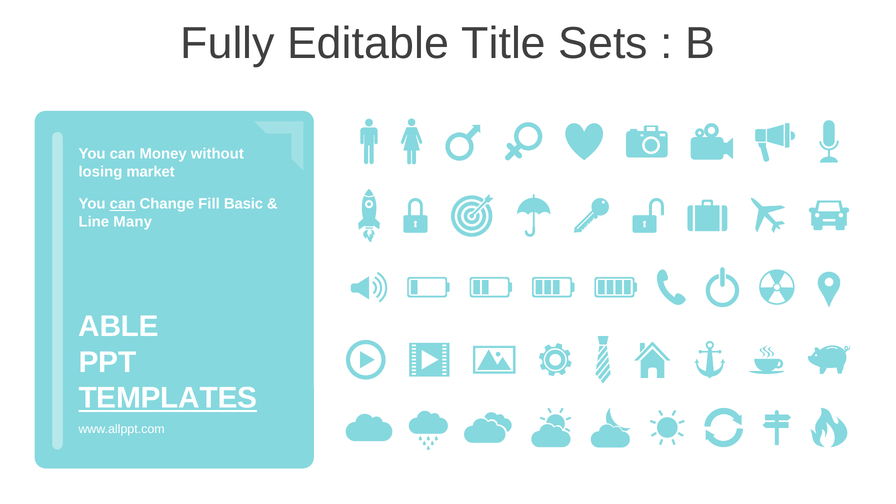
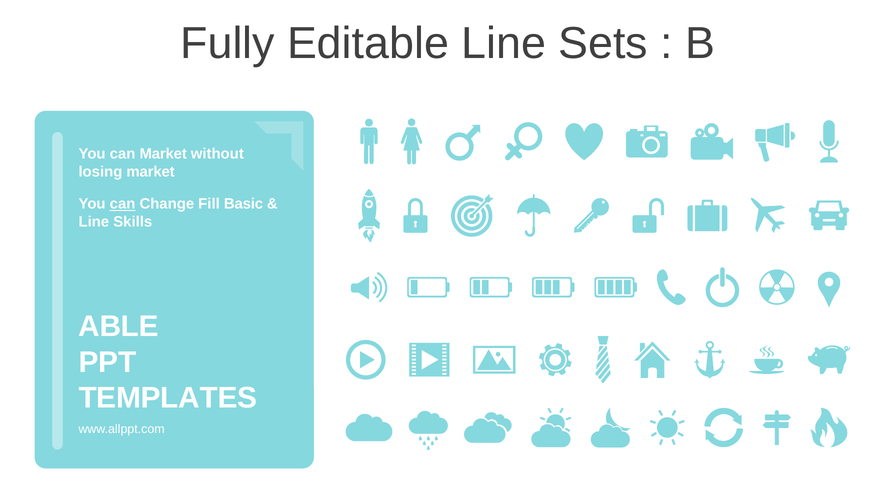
Editable Title: Title -> Line
can Money: Money -> Market
Many: Many -> Skills
TEMPLATES underline: present -> none
